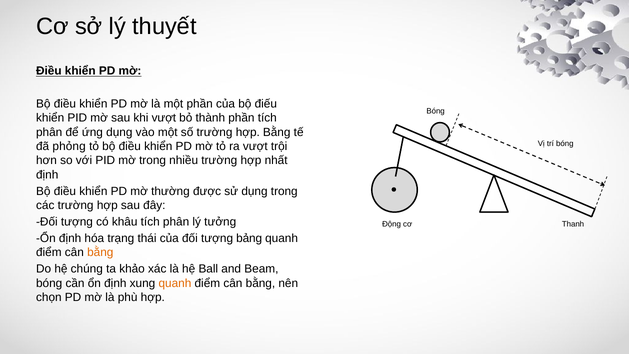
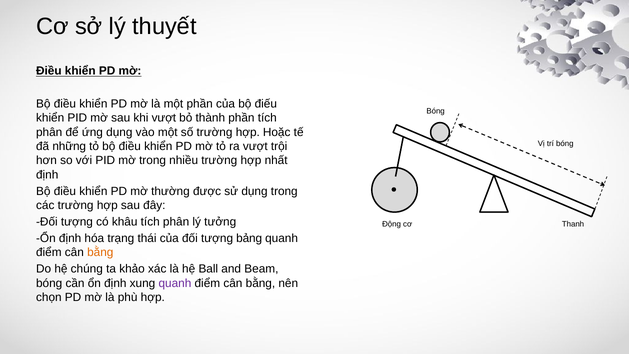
hợp Bằng: Bằng -> Hoặc
phỏng: phỏng -> những
quanh at (175, 283) colour: orange -> purple
